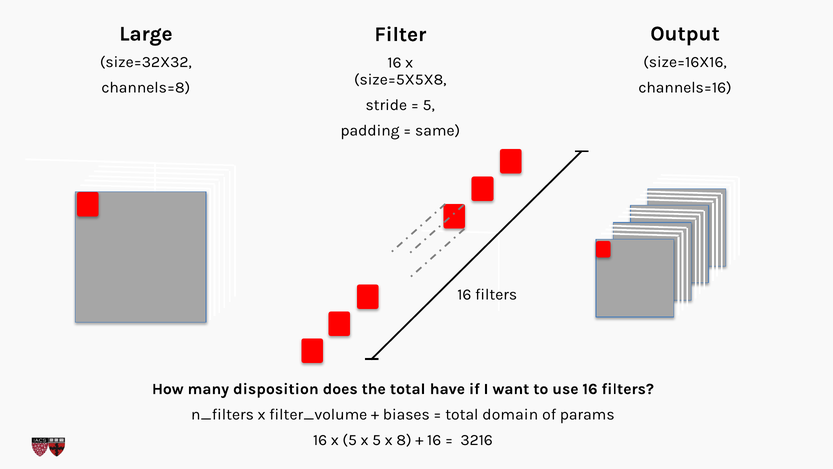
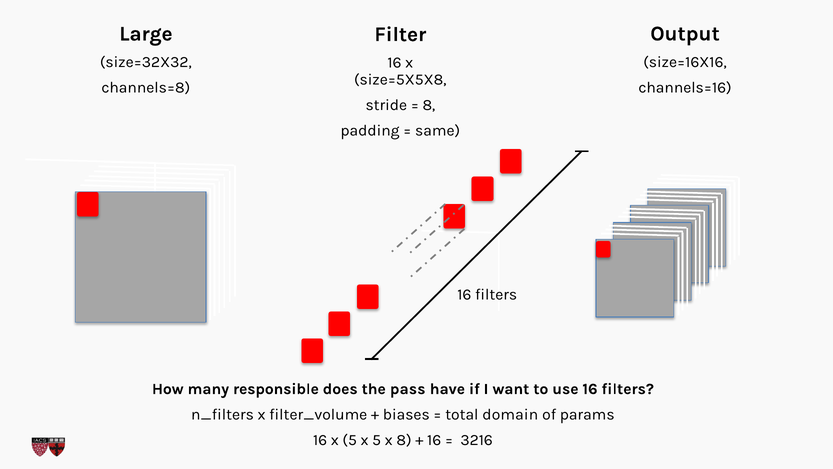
5 at (429, 105): 5 -> 8
disposition: disposition -> responsible
the total: total -> pass
